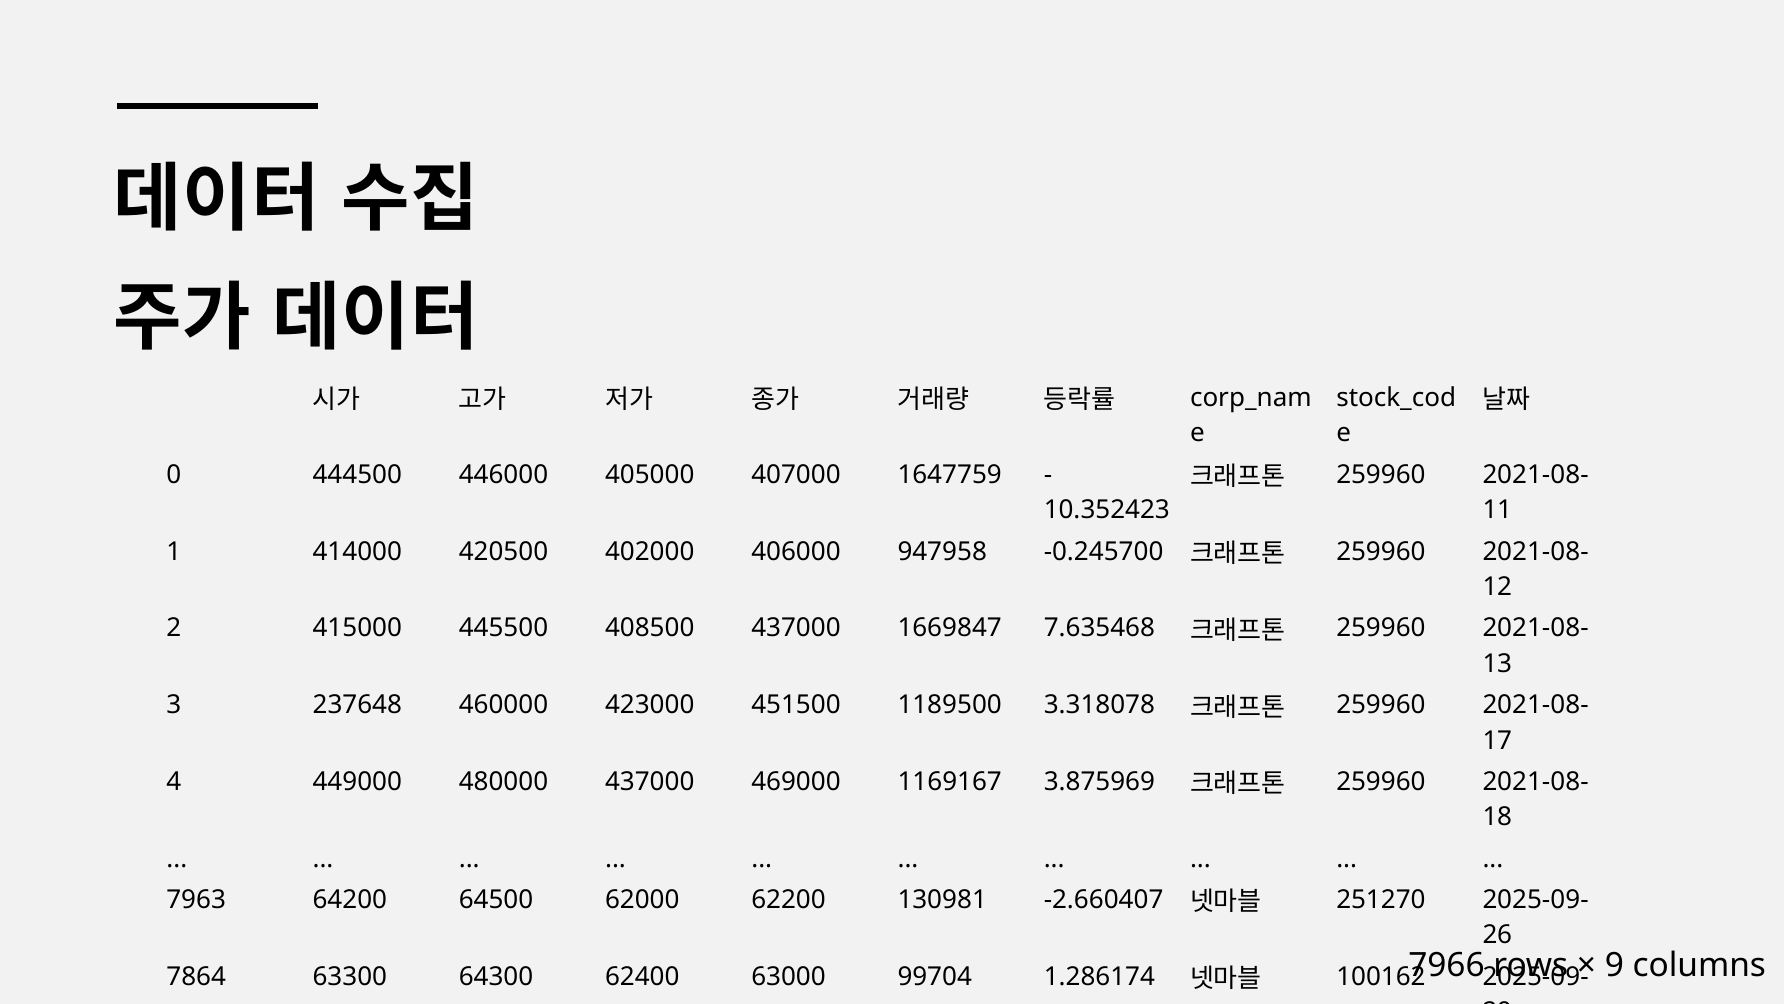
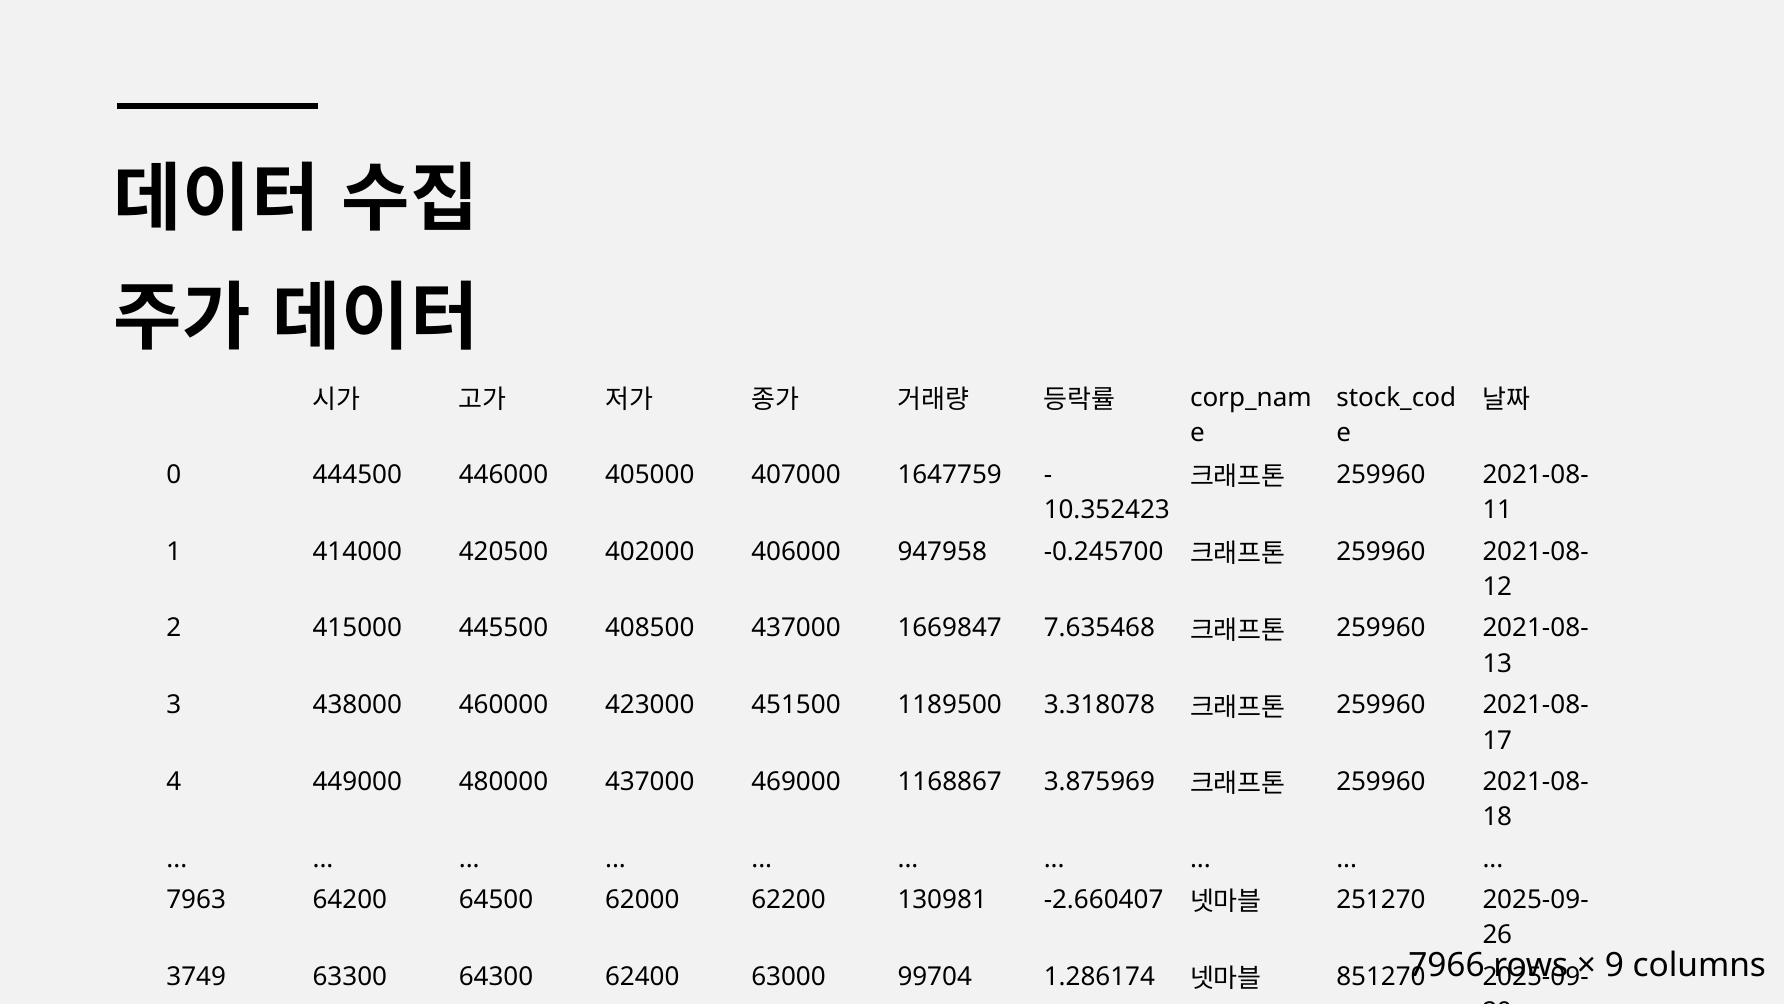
237648: 237648 -> 438000
1169167: 1169167 -> 1168867
7864: 7864 -> 3749
100162: 100162 -> 851270
